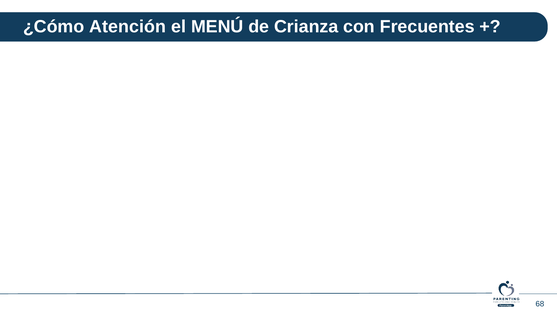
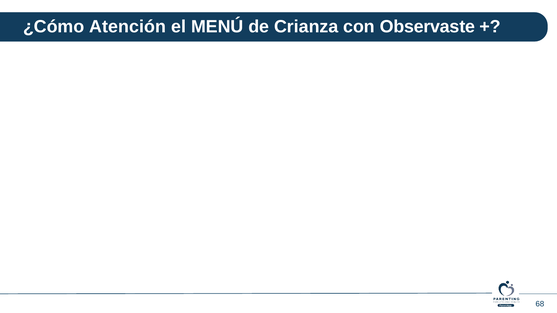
Frecuentes: Frecuentes -> Observaste
